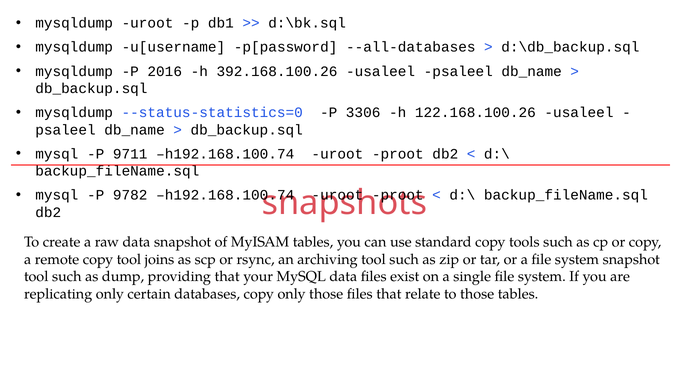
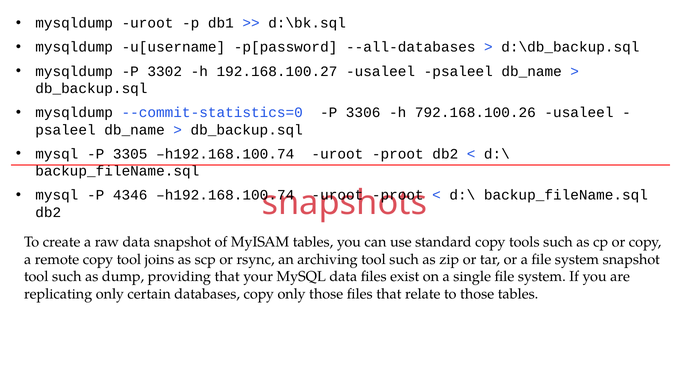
2016: 2016 -> 3302
392.168.100.26: 392.168.100.26 -> 192.168.100.27
--status-statistics=0: --status-statistics=0 -> --commit-statistics=0
122.168.100.26: 122.168.100.26 -> 792.168.100.26
9711: 9711 -> 3305
9782: 9782 -> 4346
